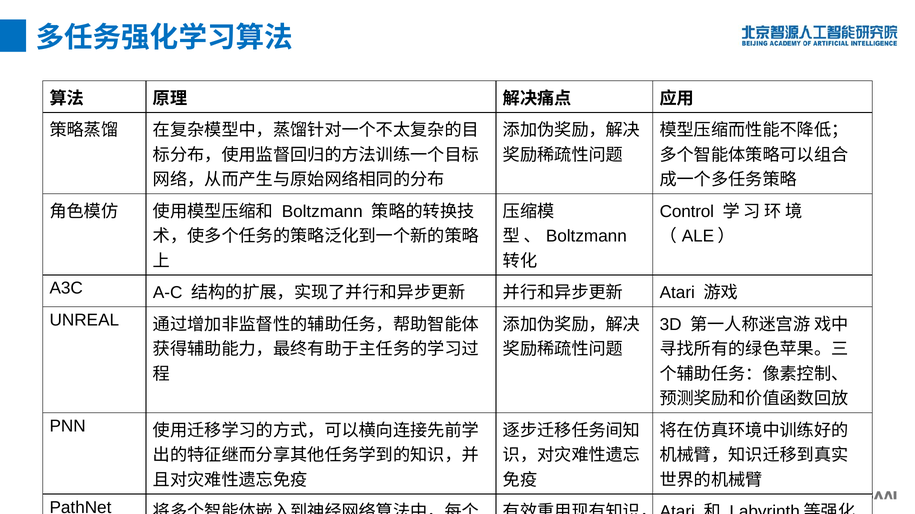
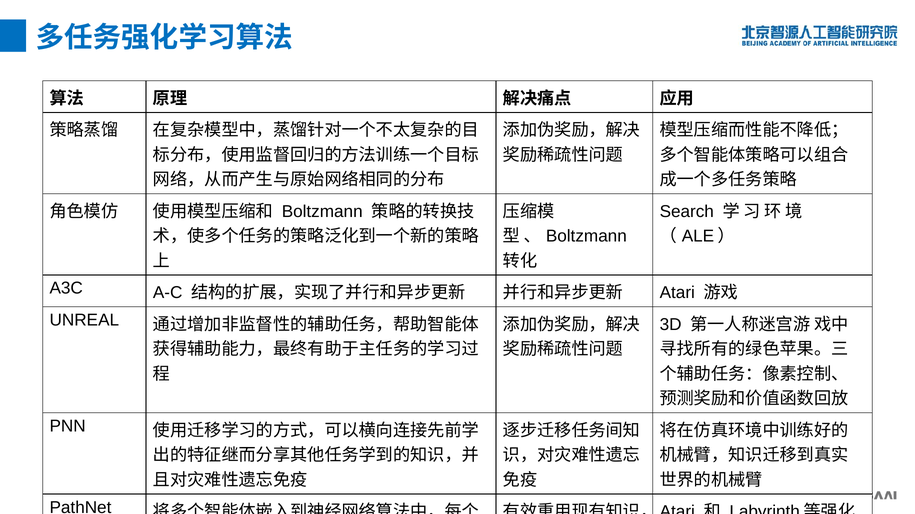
Control: Control -> Search
